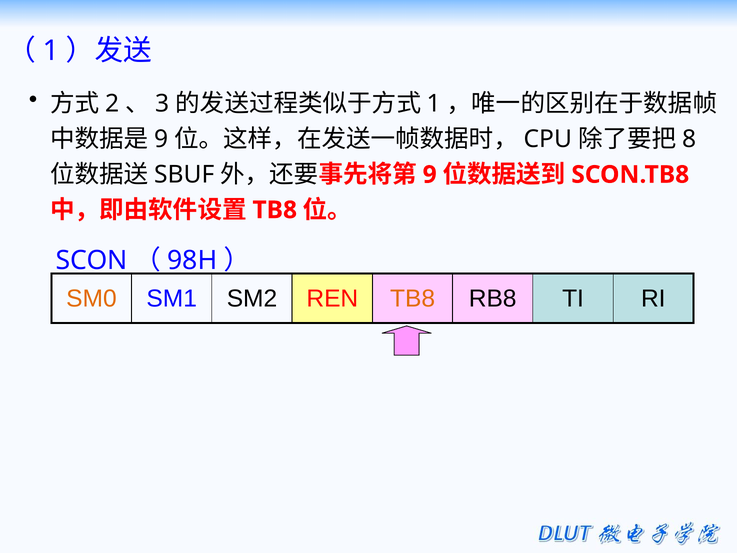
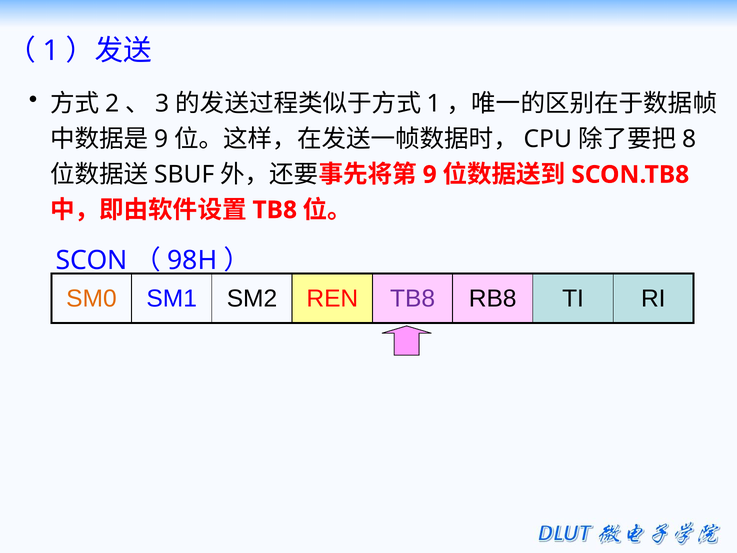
TB8 at (413, 299) colour: orange -> purple
